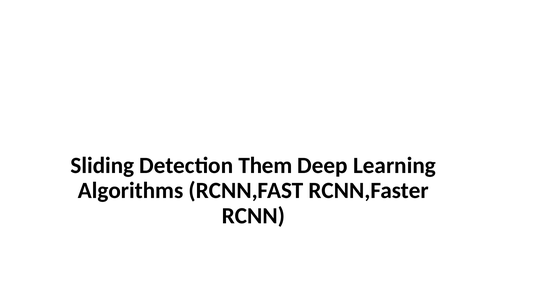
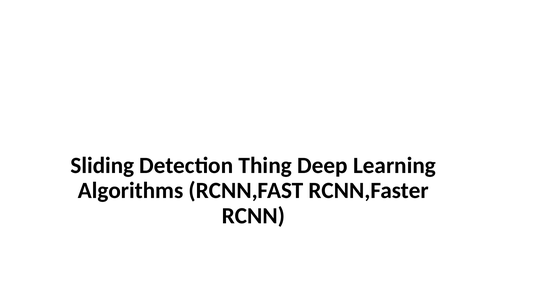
Them: Them -> Thing
